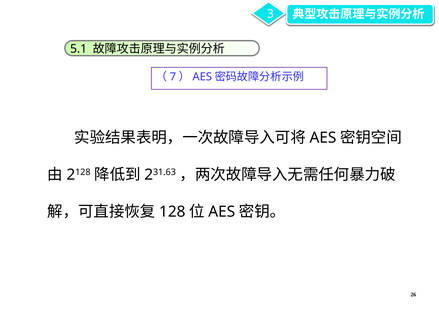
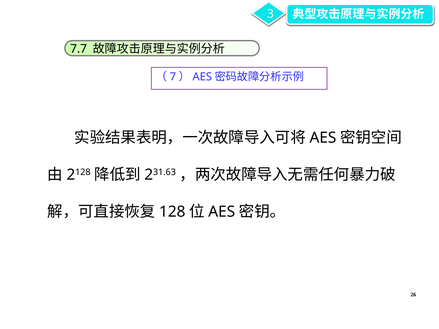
5.1: 5.1 -> 7.7
